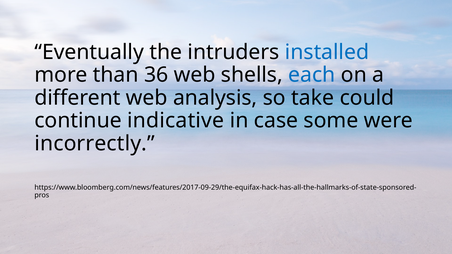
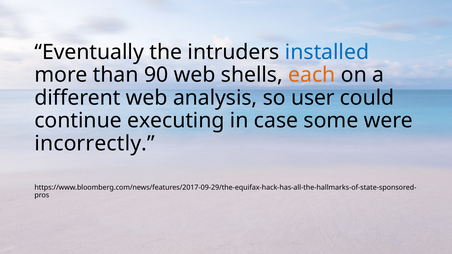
36: 36 -> 90
each colour: blue -> orange
take: take -> user
indicative: indicative -> executing
